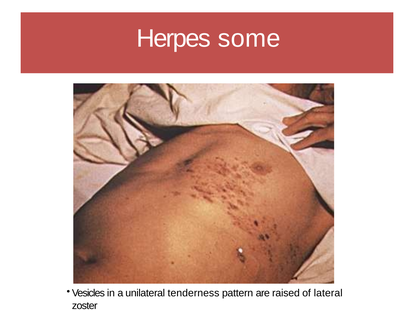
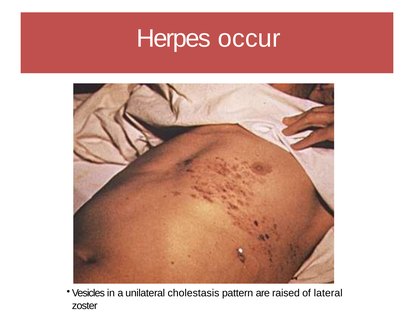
some: some -> occur
tenderness: tenderness -> cholestasis
